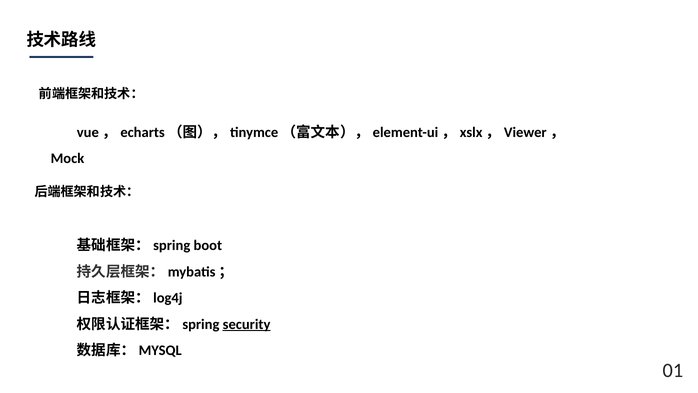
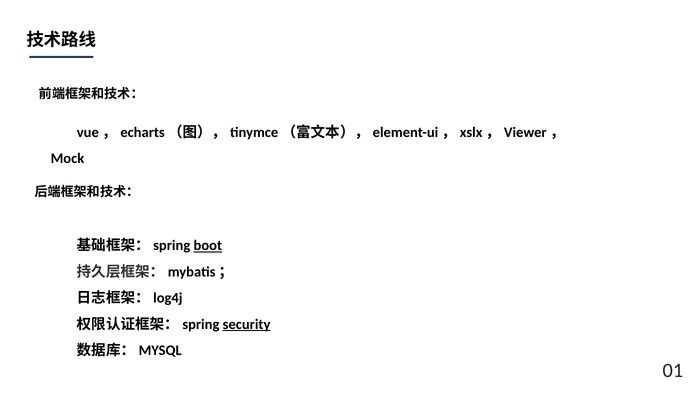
boot underline: none -> present
